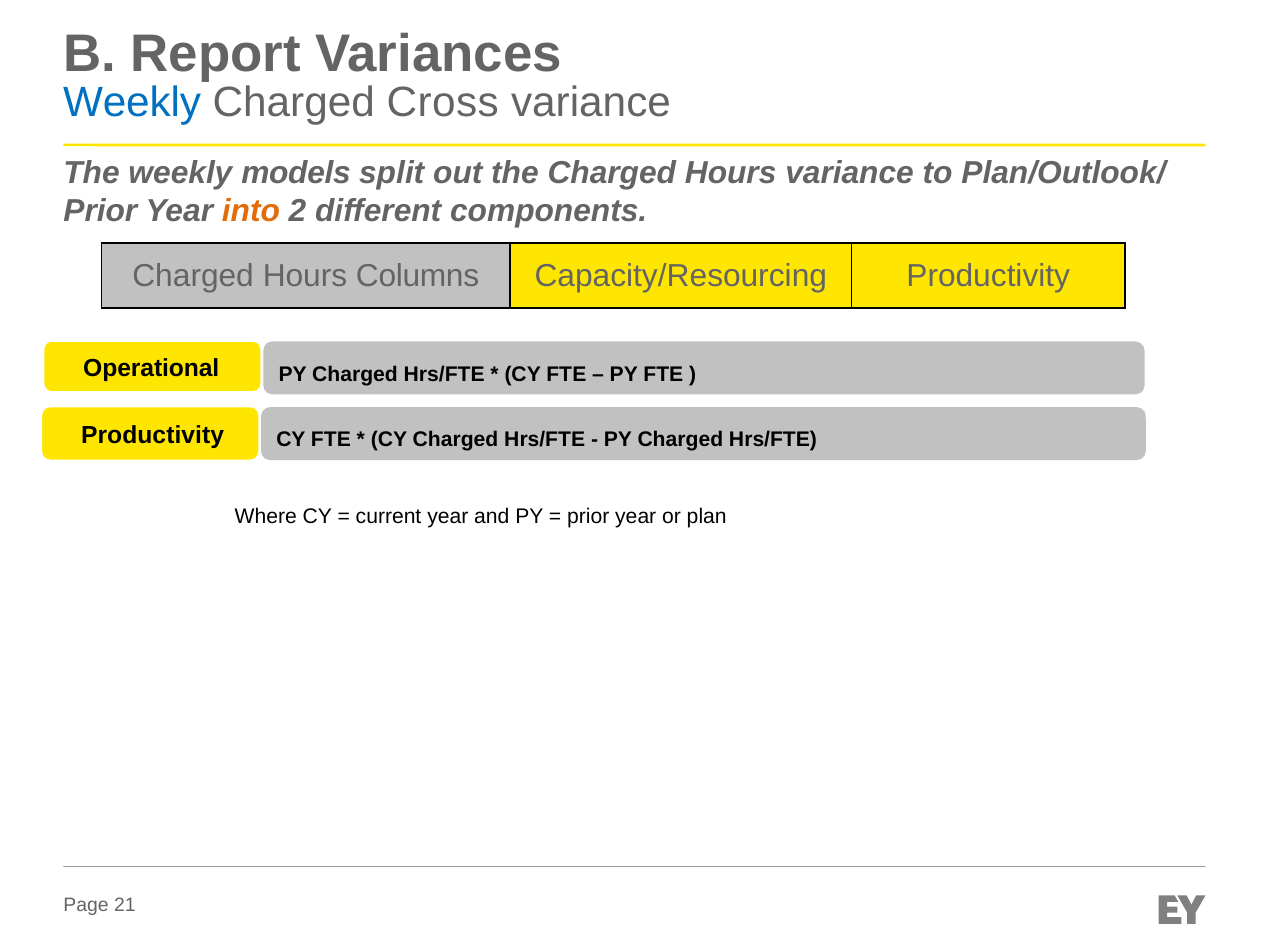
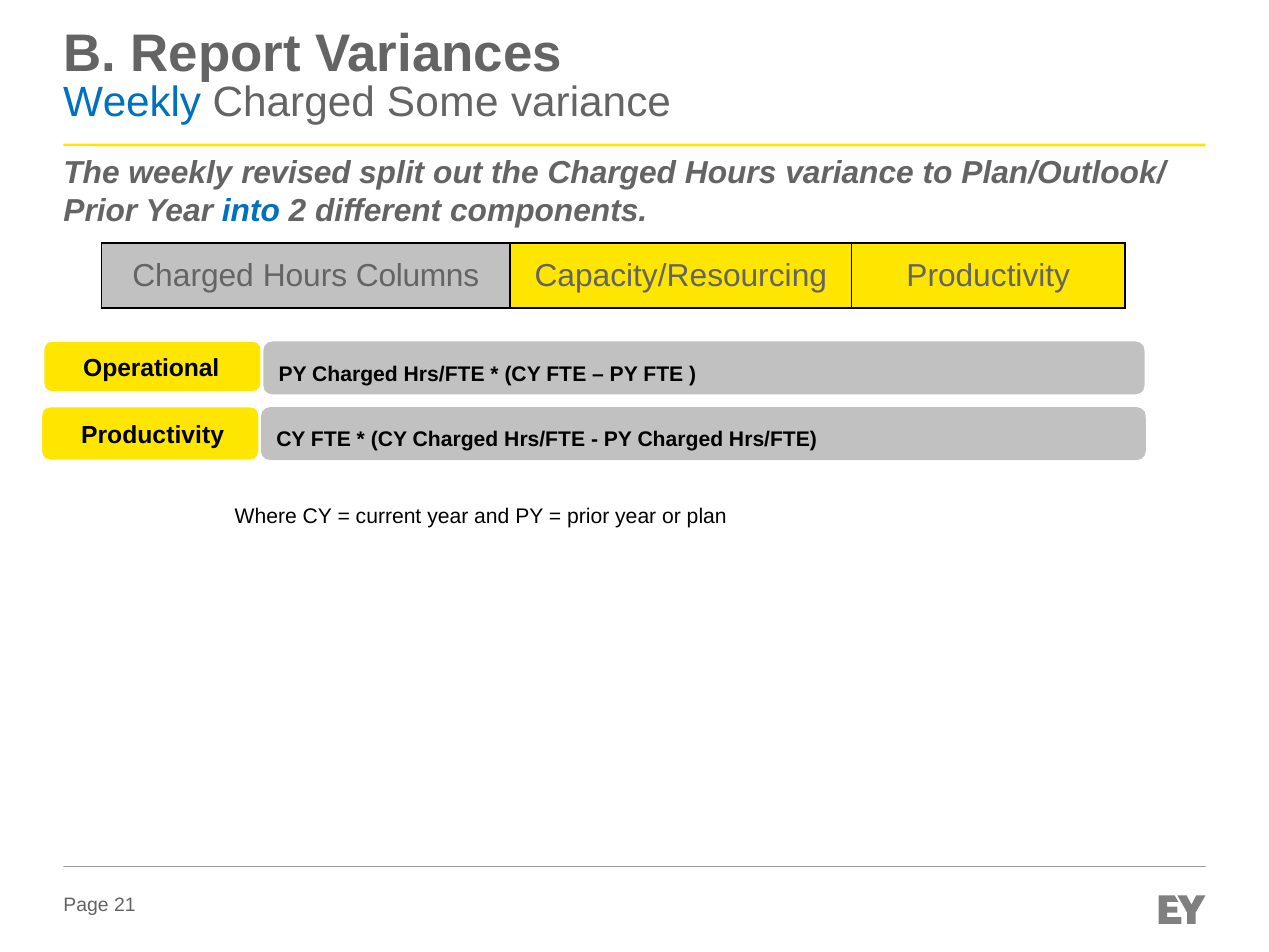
Cross: Cross -> Some
models: models -> revised
into colour: orange -> blue
